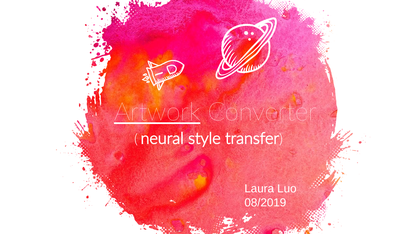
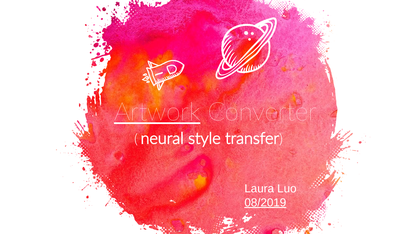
08/2019 underline: none -> present
